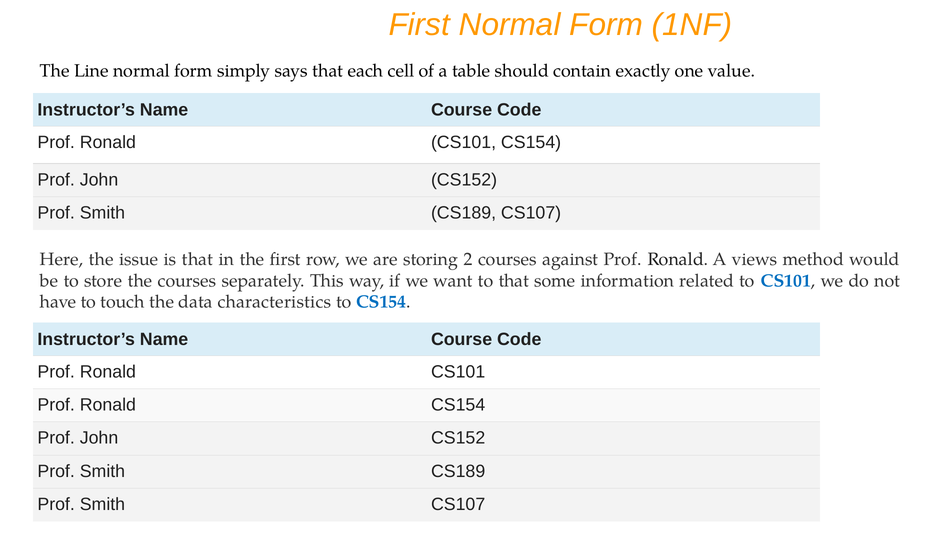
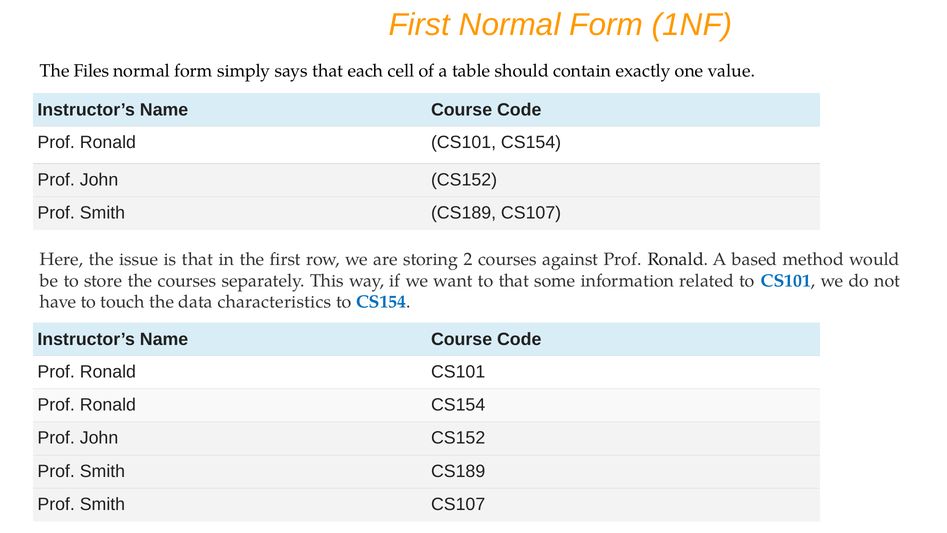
Line: Line -> Files
views: views -> based
